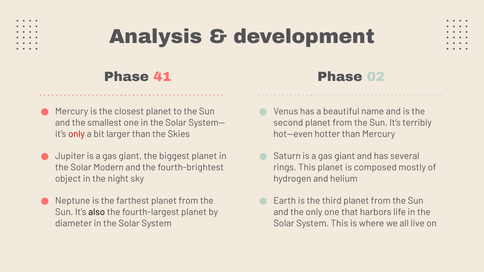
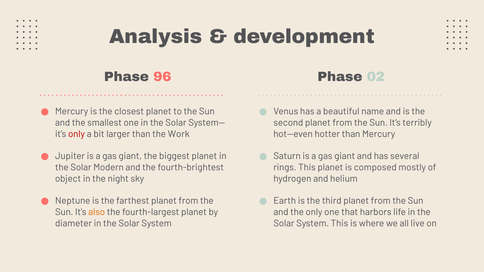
41: 41 -> 96
Skies: Skies -> Work
also colour: black -> orange
